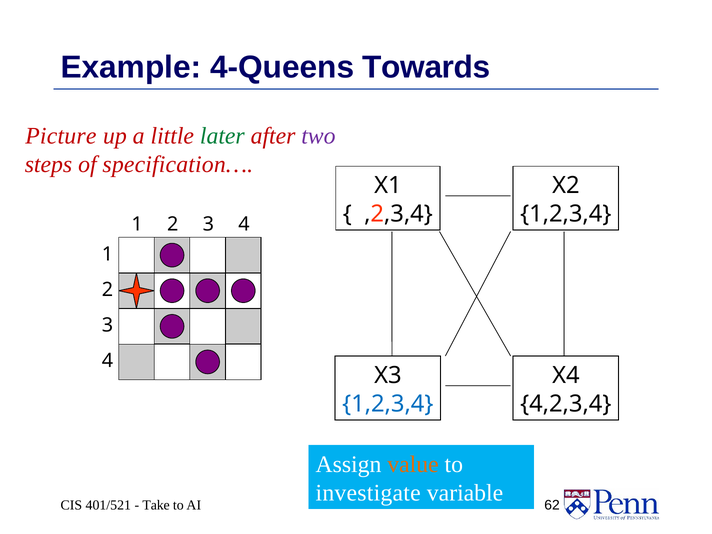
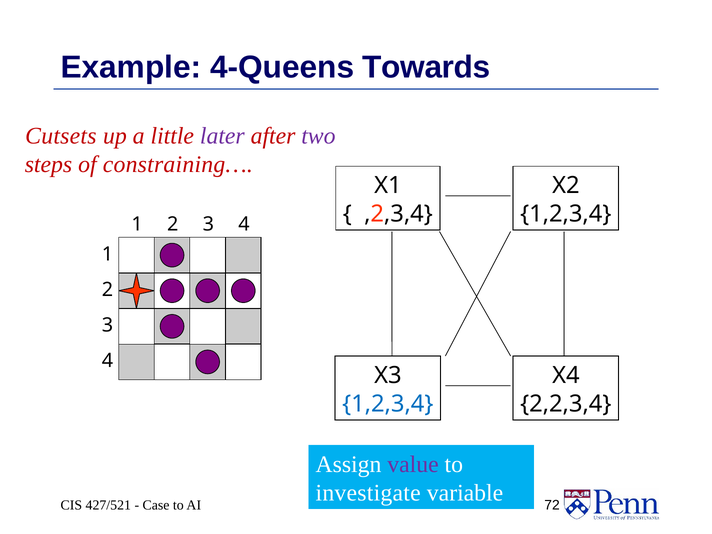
Picture: Picture -> Cutsets
later colour: green -> purple
specification…: specification… -> constraining…
4,2,3,4: 4,2,3,4 -> 2,2,3,4
value colour: orange -> purple
401/521: 401/521 -> 427/521
Take: Take -> Case
62: 62 -> 72
